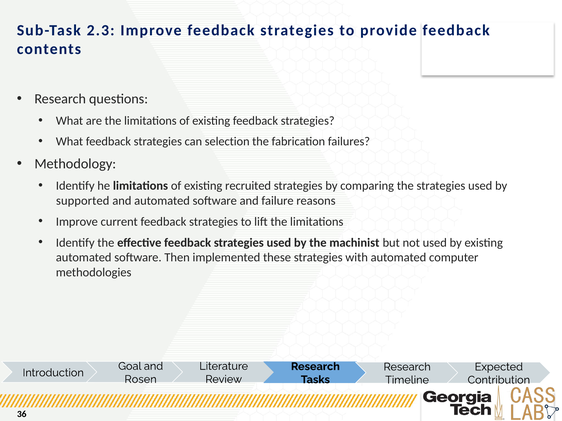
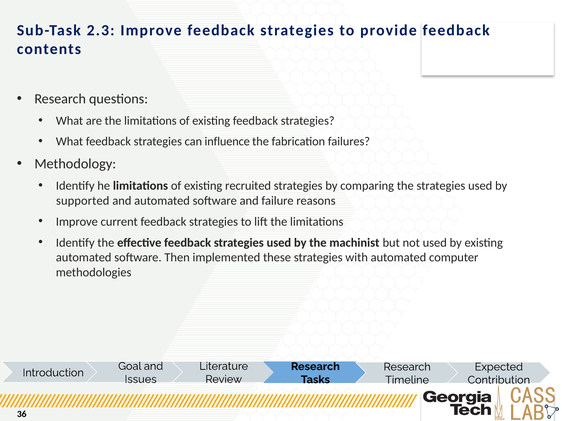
selection: selection -> influence
Rosen: Rosen -> Issues
